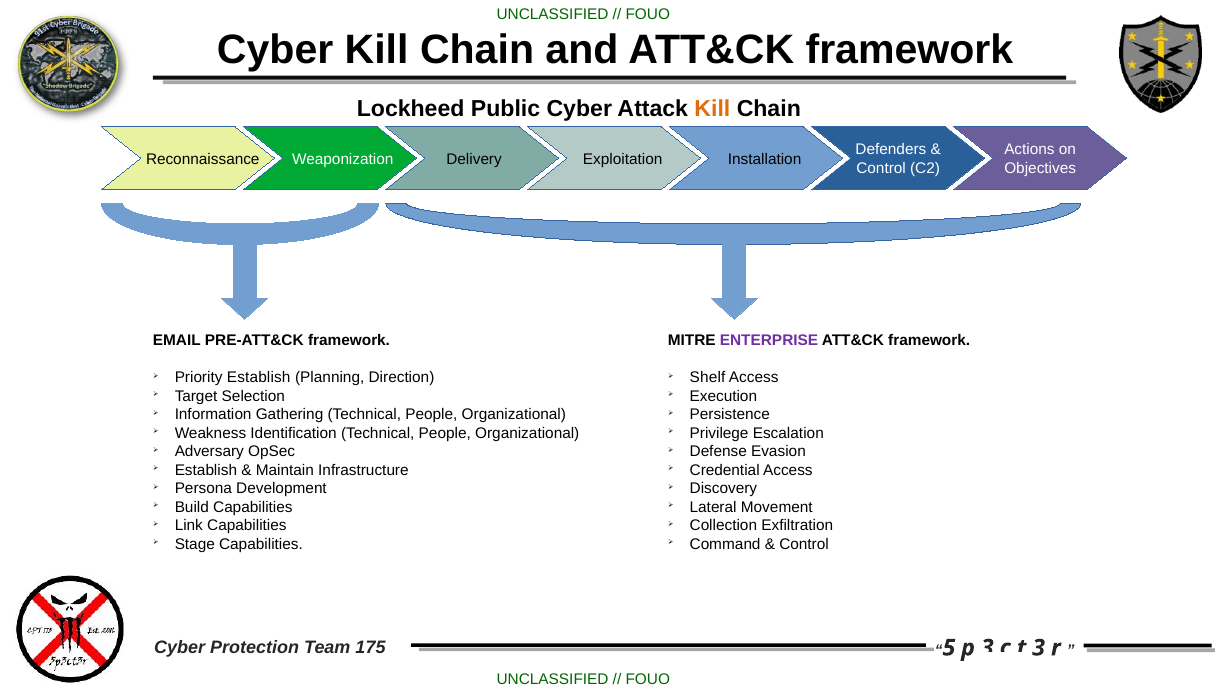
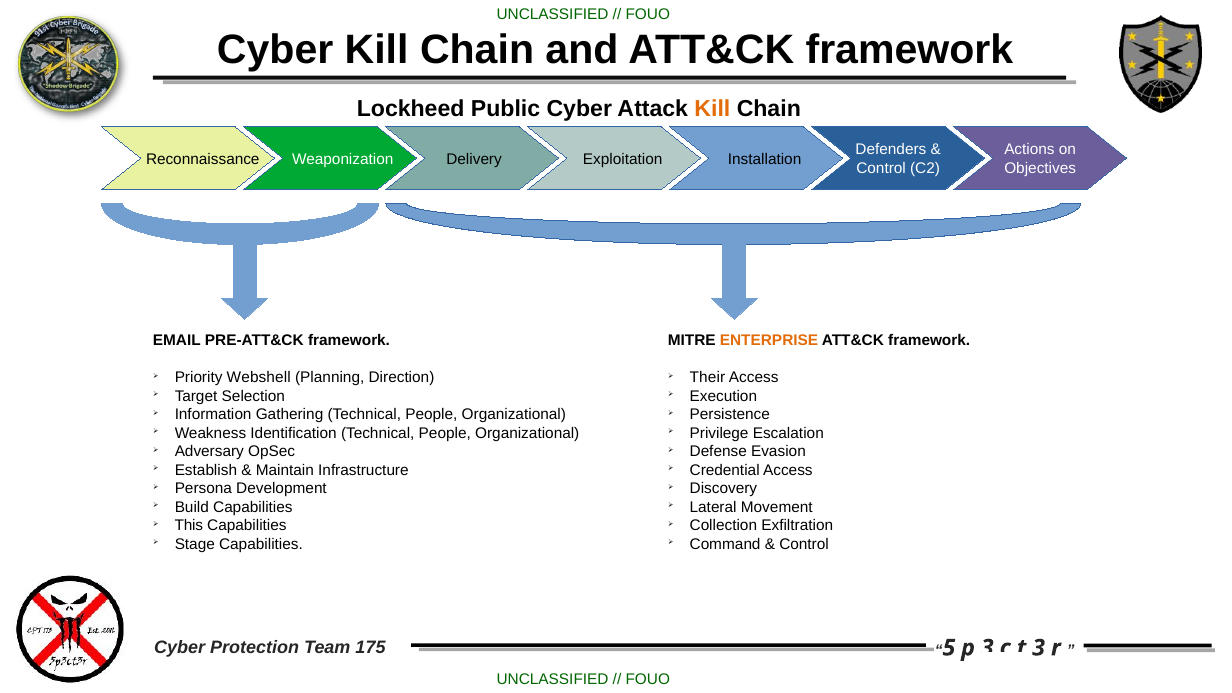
ENTERPRISE colour: purple -> orange
Priority Establish: Establish -> Webshell
Shelf: Shelf -> Their
Link: Link -> This
